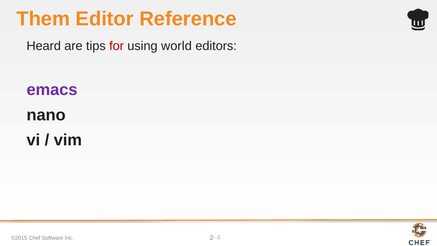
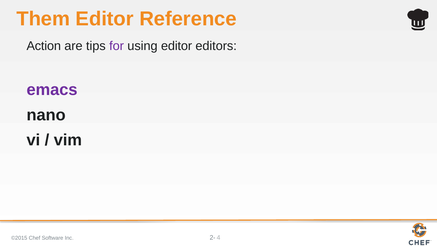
Heard: Heard -> Action
for colour: red -> purple
using world: world -> editor
